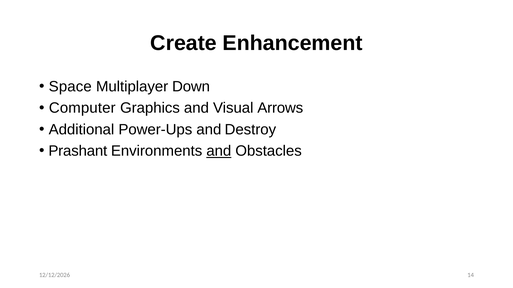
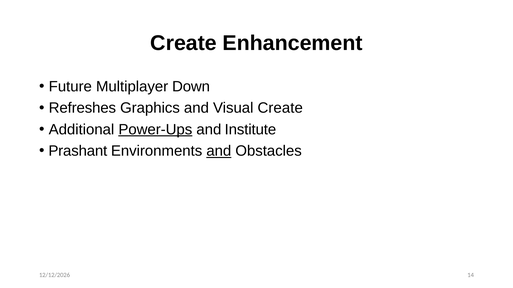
Space: Space -> Future
Computer: Computer -> Refreshes
Visual Arrows: Arrows -> Create
Power-Ups underline: none -> present
Destroy: Destroy -> Institute
